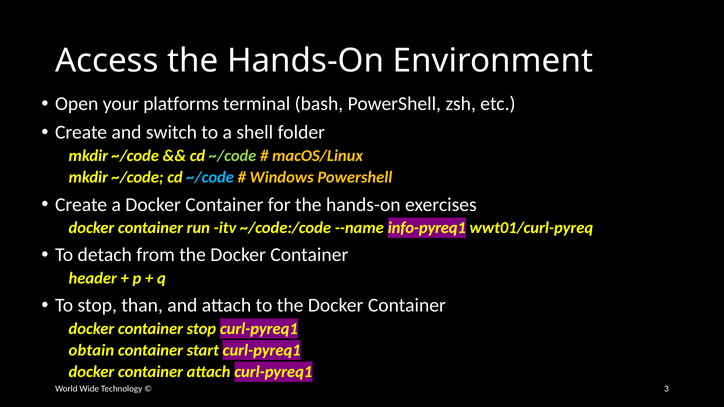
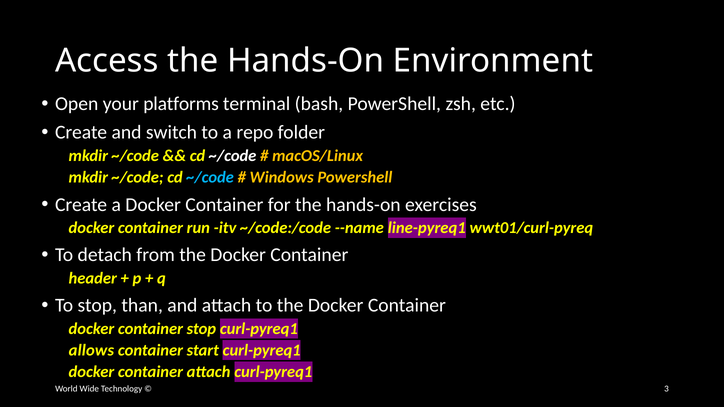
shell: shell -> repo
~/code at (233, 156) colour: light green -> white
info-pyreq1: info-pyreq1 -> line-pyreq1
obtain: obtain -> allows
